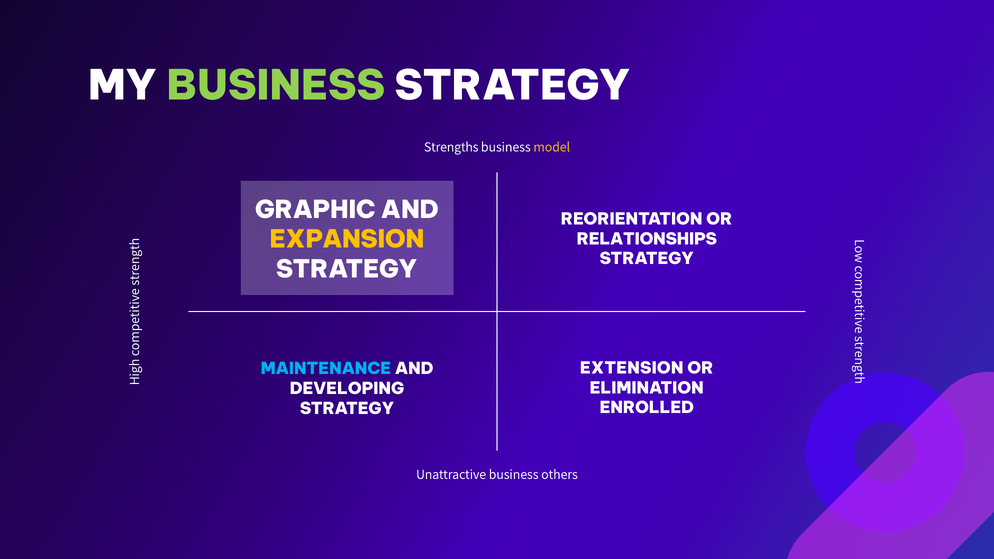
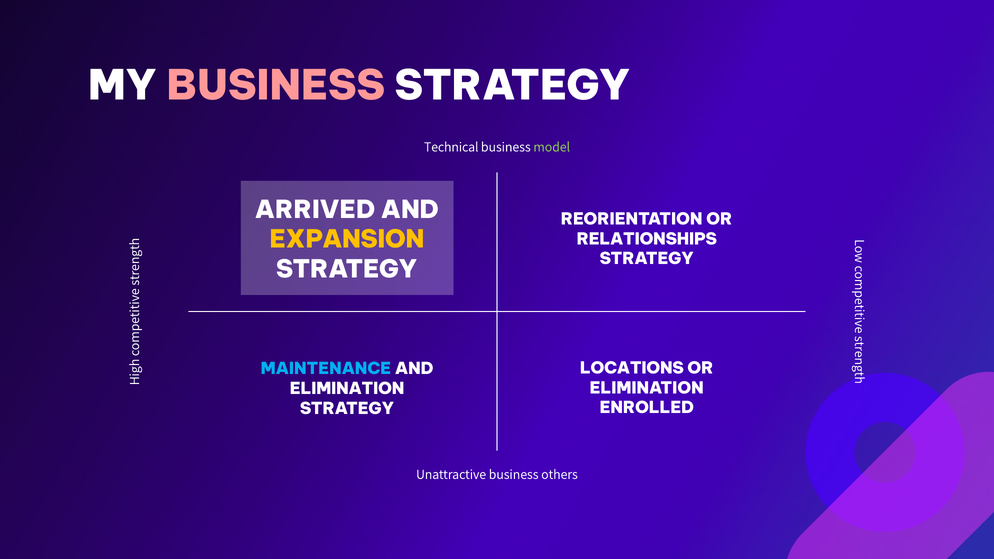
BUSINESS at (276, 86) colour: light green -> pink
Strengths: Strengths -> Technical
model colour: yellow -> light green
GRAPHIC: GRAPHIC -> ARRIVED
EXTENSION: EXTENSION -> LOCATIONS
DEVELOPING at (347, 389): DEVELOPING -> ELIMINATION
